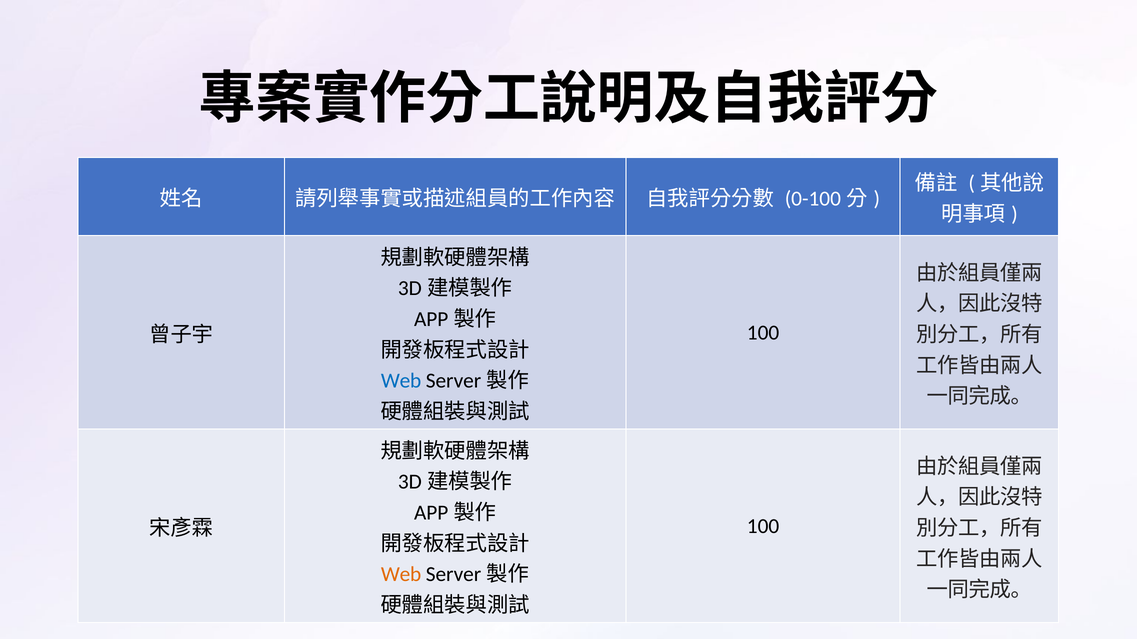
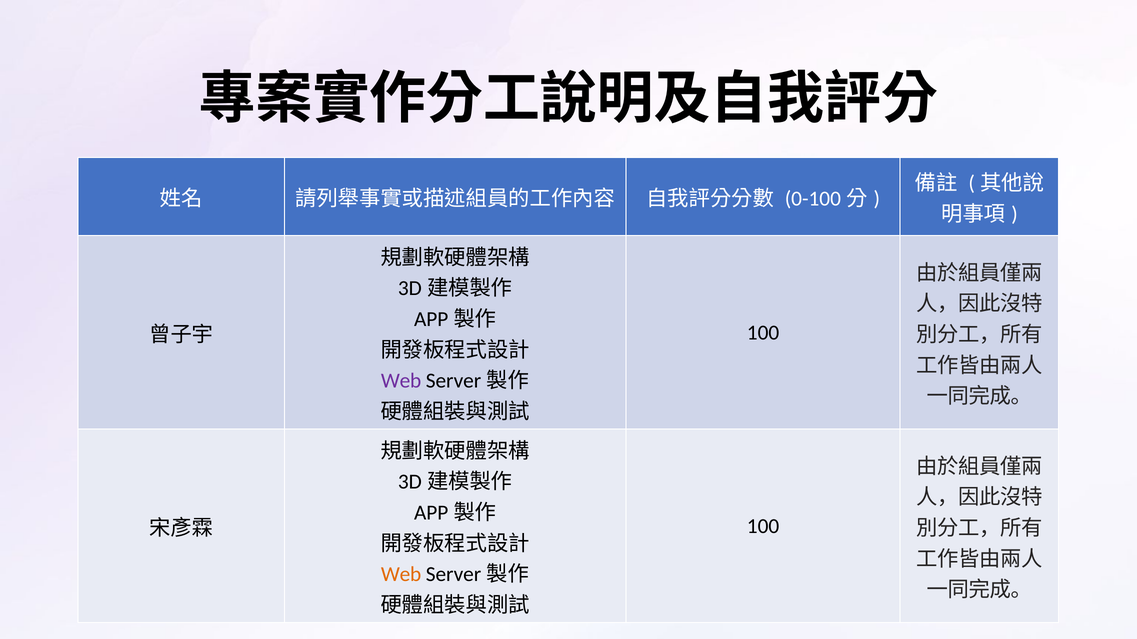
Web at (401, 381) colour: blue -> purple
